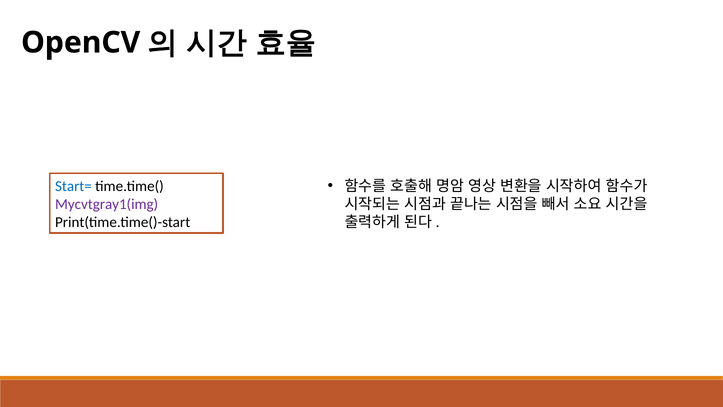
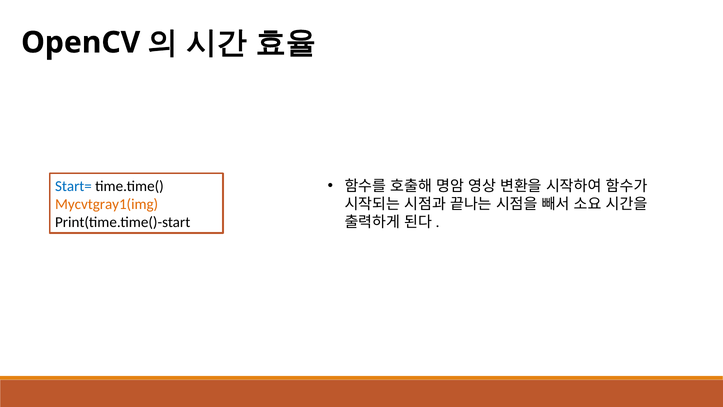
Mycvtgray1(img colour: purple -> orange
